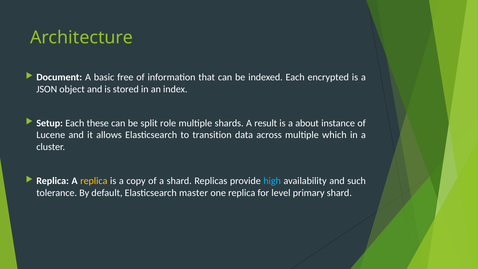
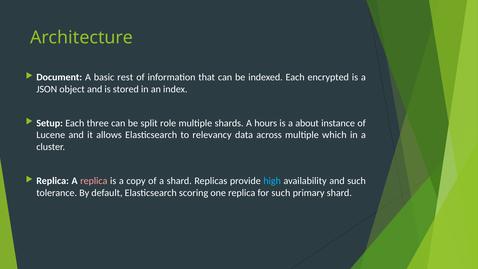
free: free -> rest
these: these -> three
result: result -> hours
transition: transition -> relevancy
replica at (94, 181) colour: yellow -> pink
master: master -> scoring
for level: level -> such
